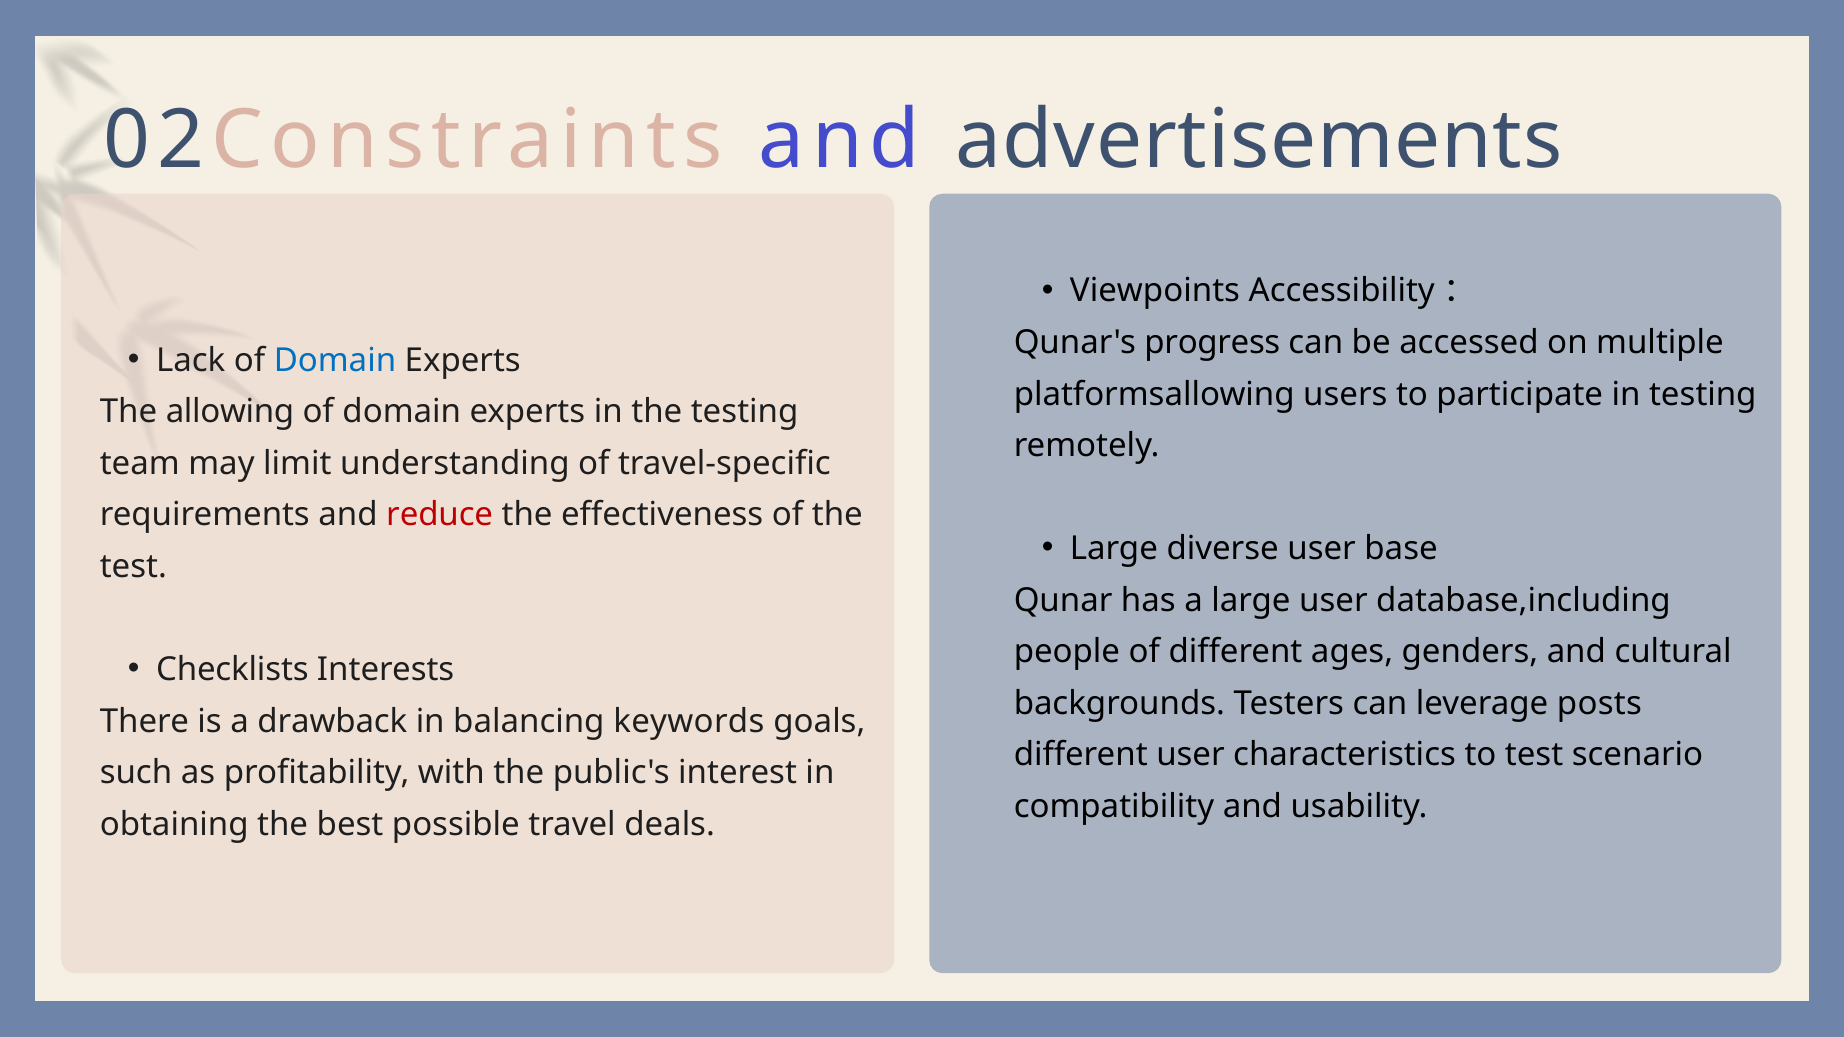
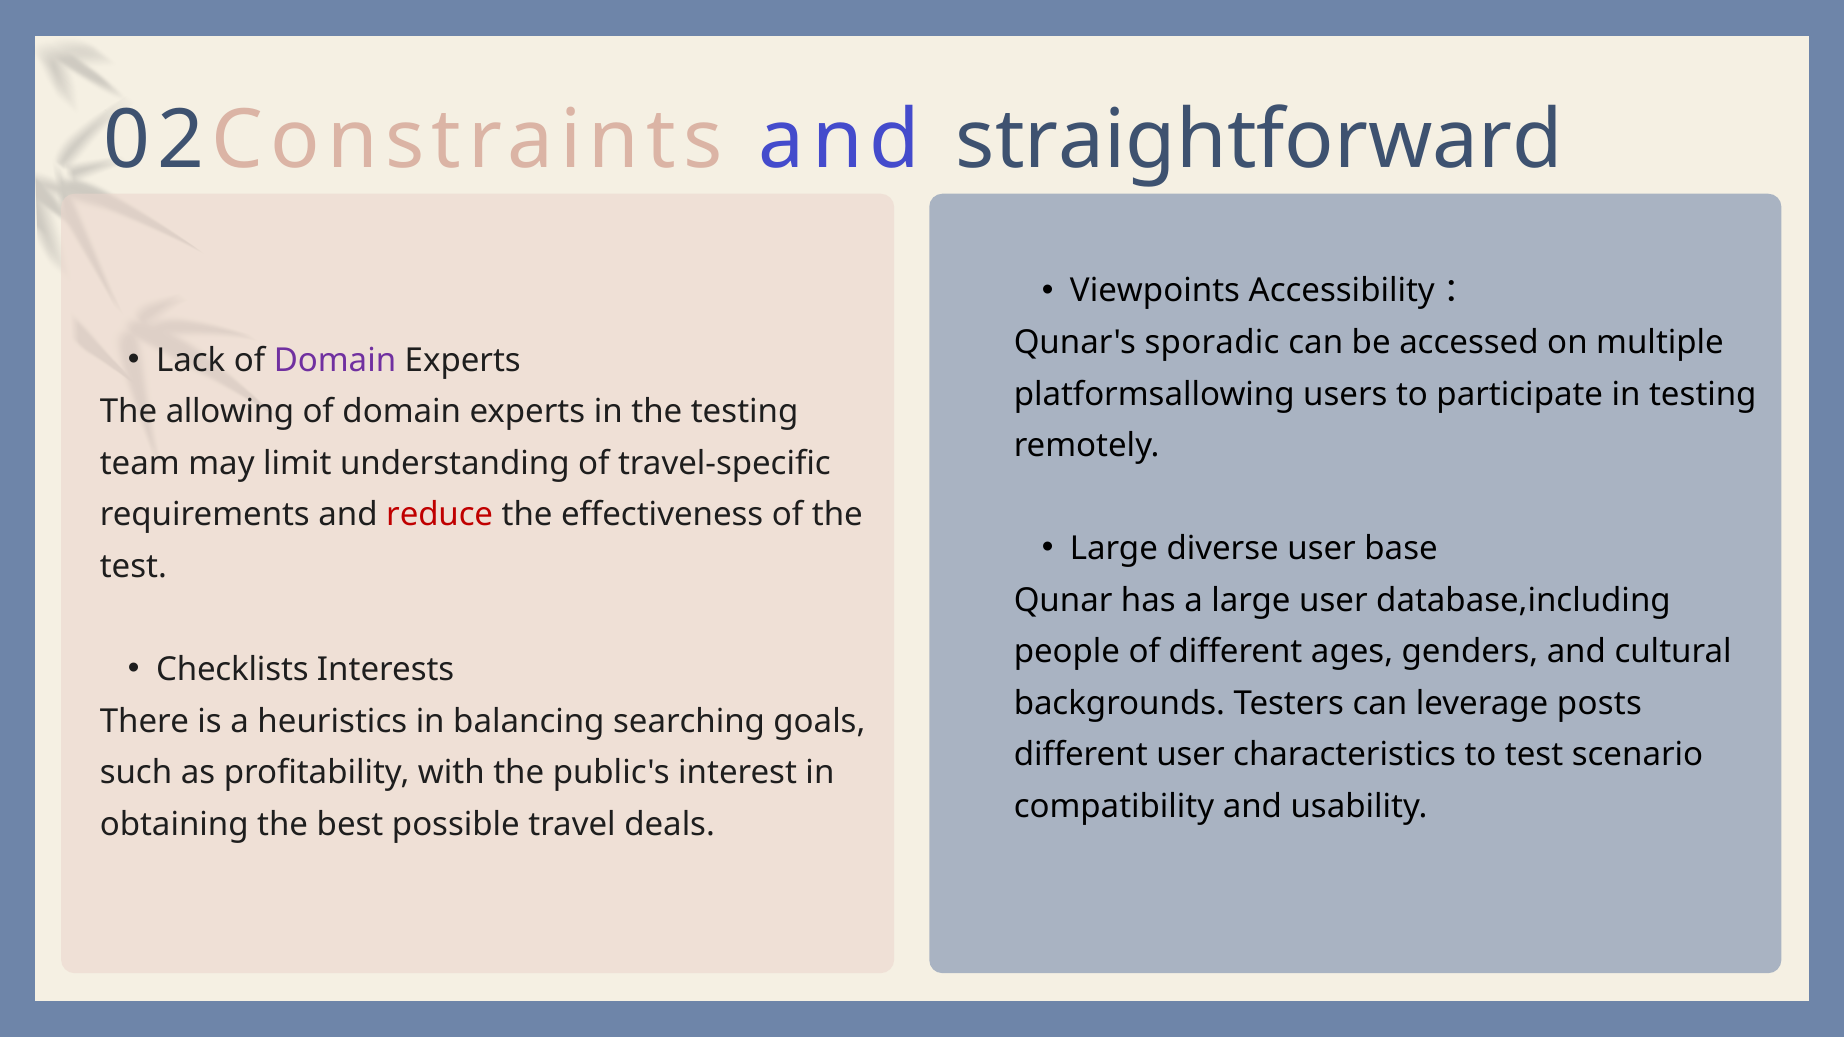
advertisements: advertisements -> straightforward
progress: progress -> sporadic
Domain at (335, 361) colour: blue -> purple
drawback: drawback -> heuristics
keywords: keywords -> searching
